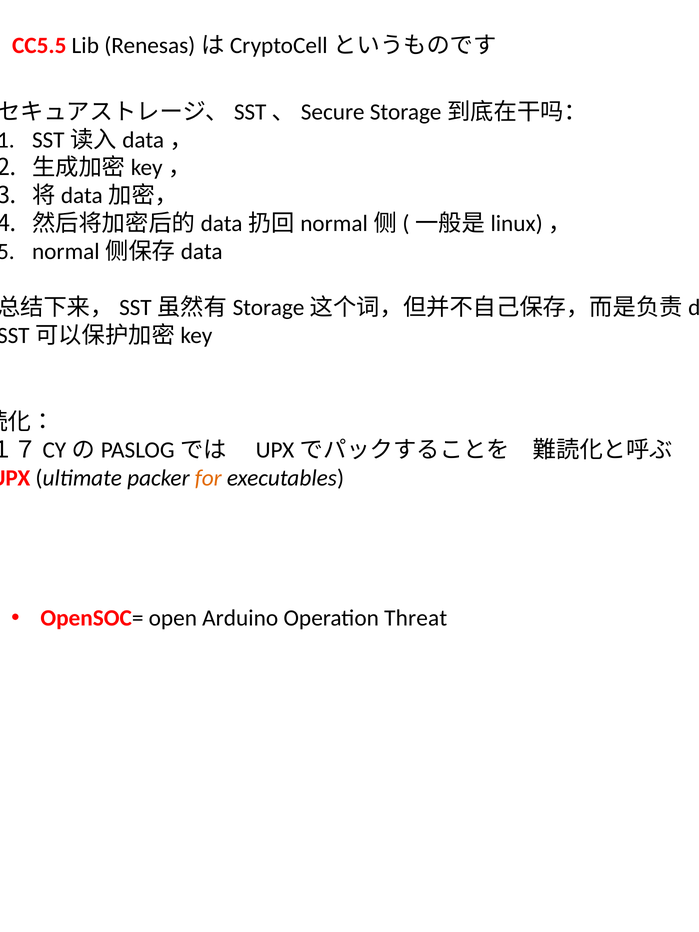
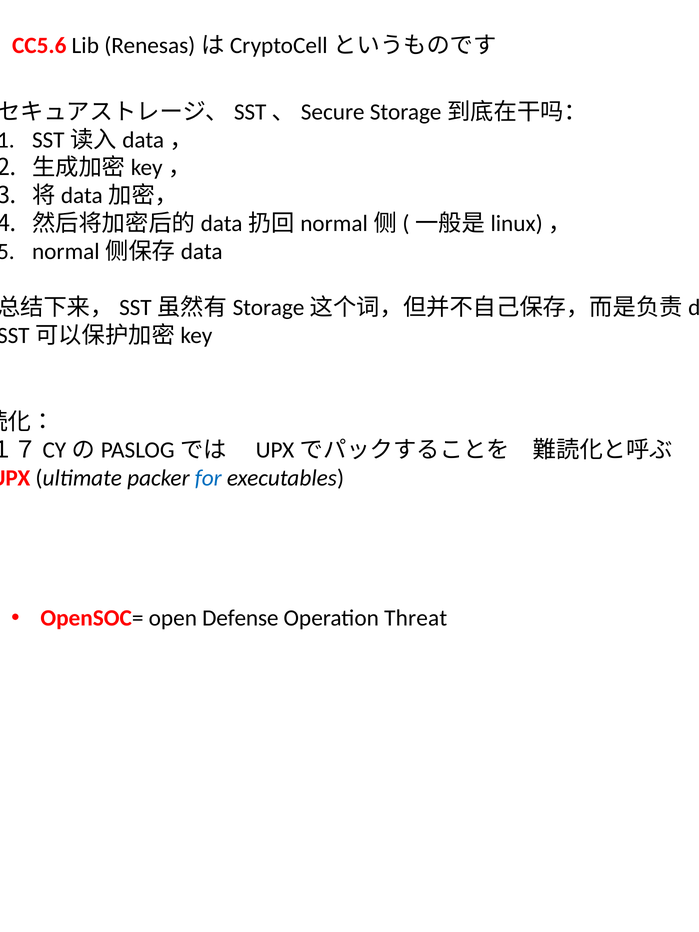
CC5.5: CC5.5 -> CC5.6
for colour: orange -> blue
Arduino: Arduino -> Defense
